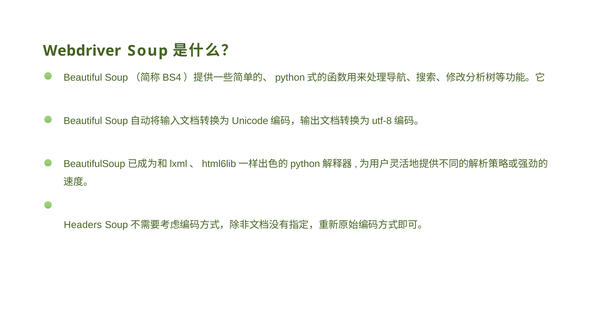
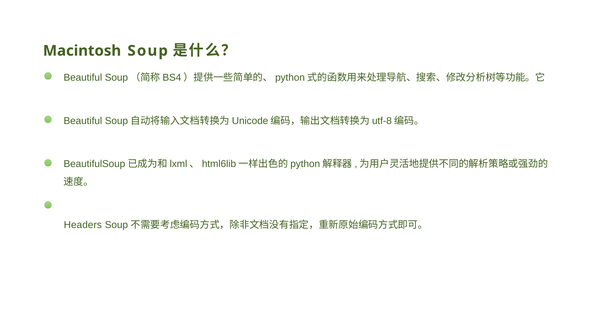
Webdriver: Webdriver -> Macintosh
